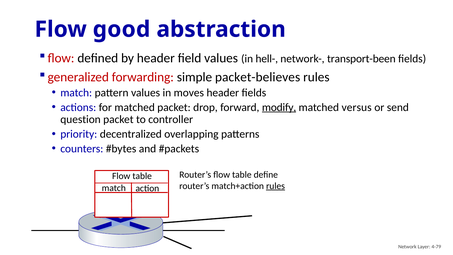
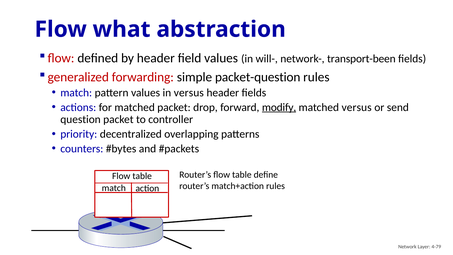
good: good -> what
hell-: hell- -> will-
packet-believes: packet-believes -> packet-question
in moves: moves -> versus
rules at (276, 186) underline: present -> none
